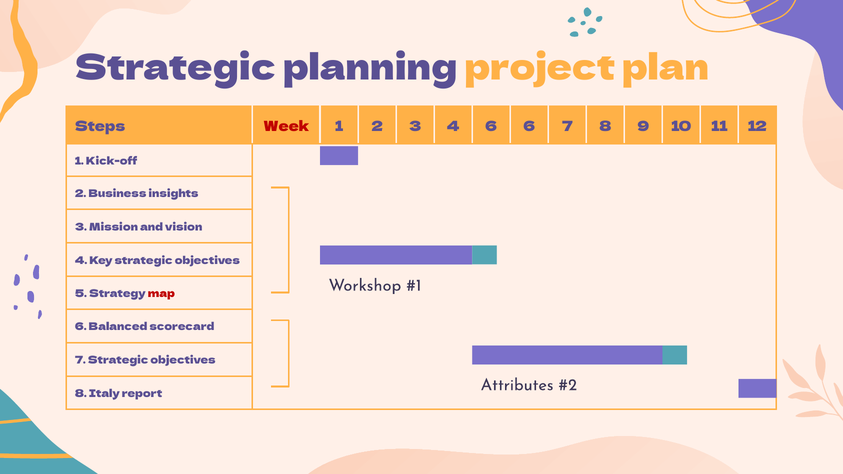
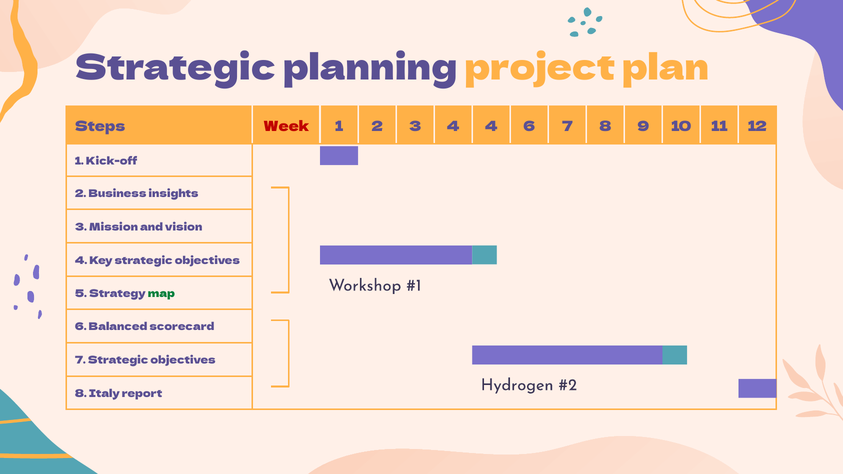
4 6: 6 -> 4
map colour: red -> green
Attributes: Attributes -> Hydrogen
